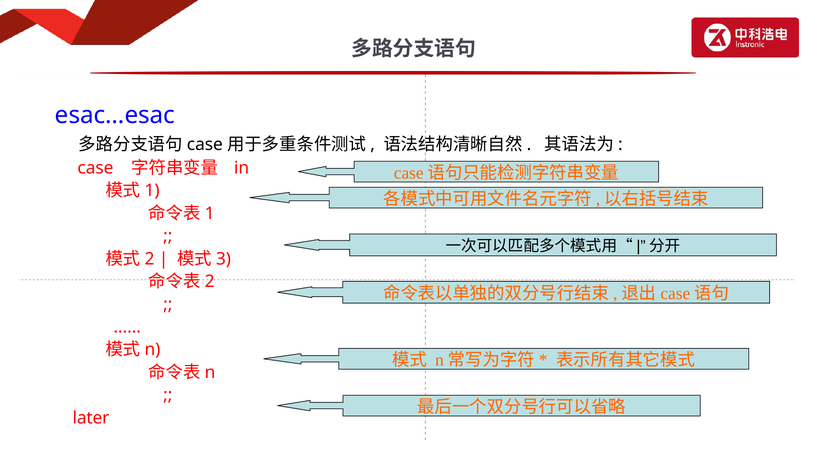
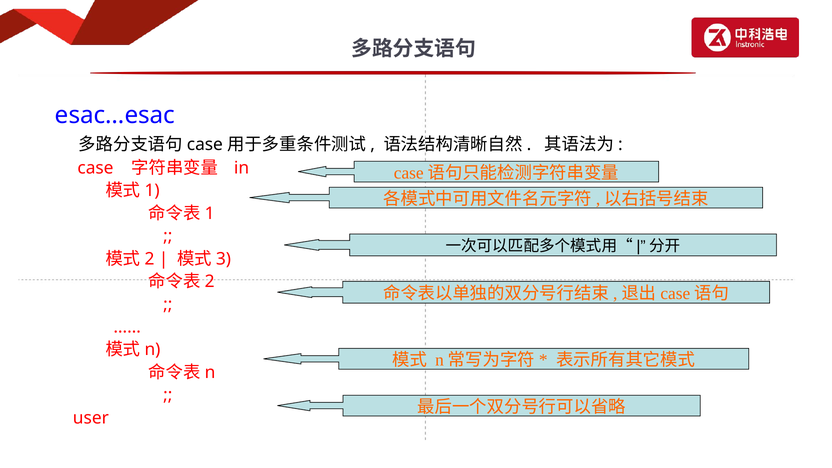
later: later -> user
